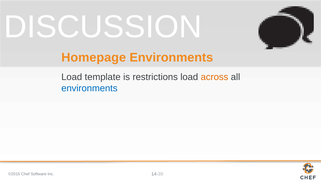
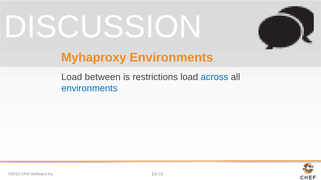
Homepage: Homepage -> Myhaproxy
template: template -> between
across colour: orange -> blue
